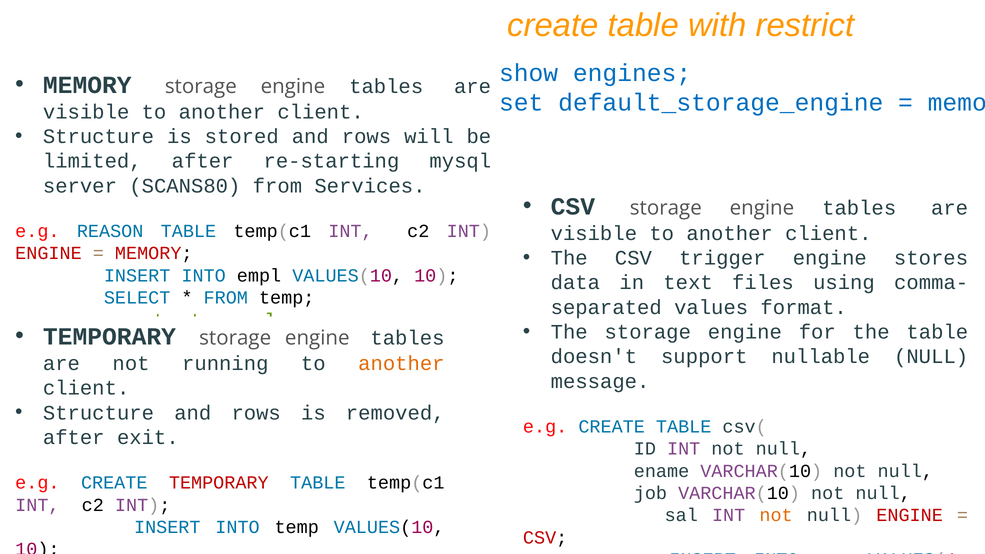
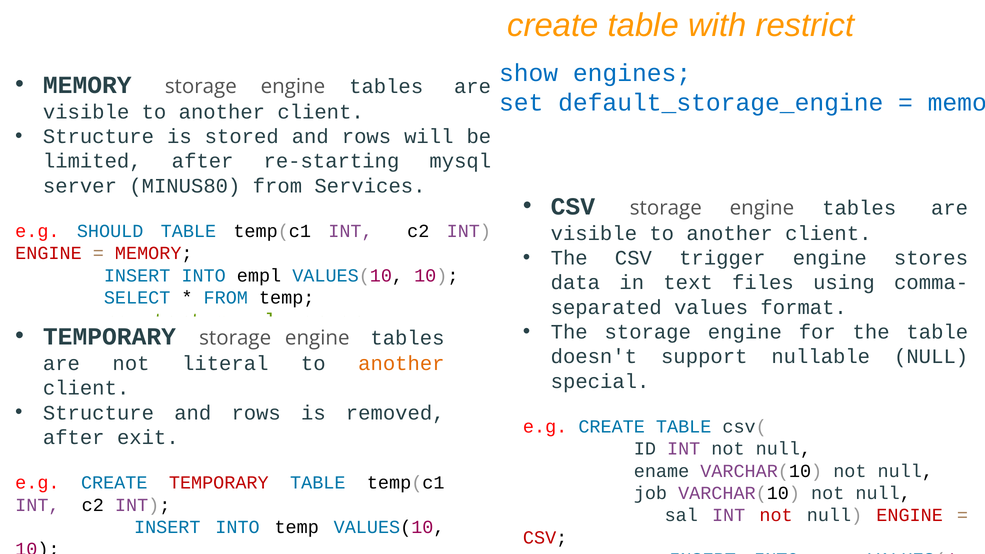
SCANS80: SCANS80 -> MINUS80
REASON: REASON -> SHOULD
running: running -> literal
message: message -> special
not at (776, 515) colour: orange -> red
